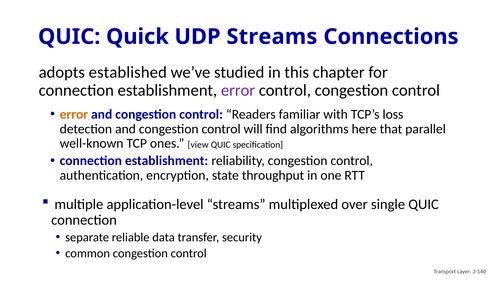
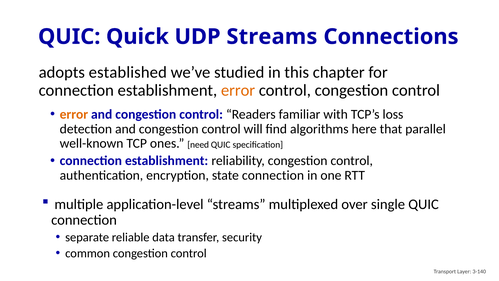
error at (238, 90) colour: purple -> orange
view: view -> need
state throughput: throughput -> connection
